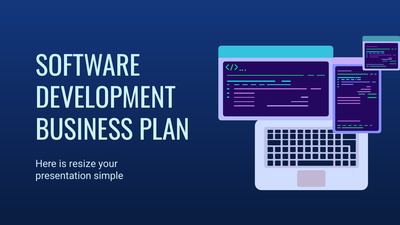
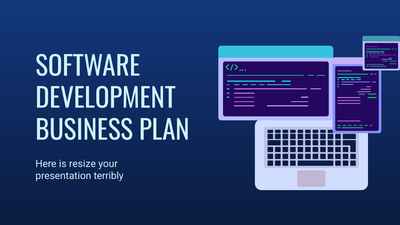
simple: simple -> terribly
